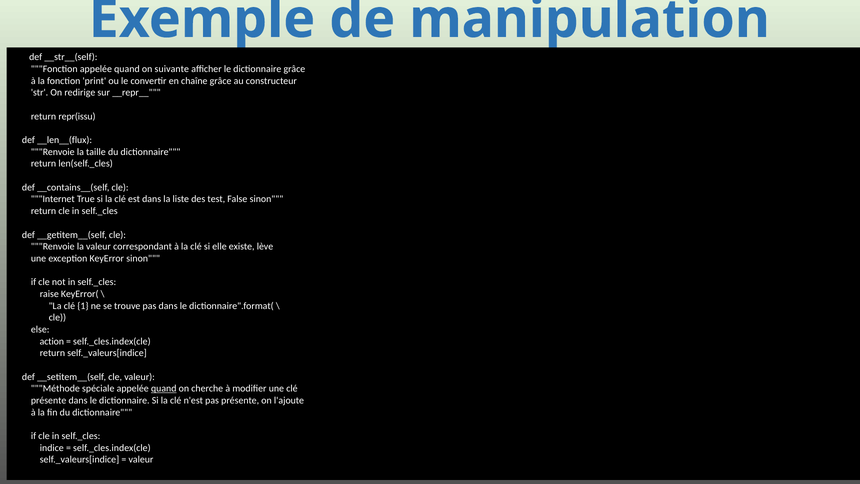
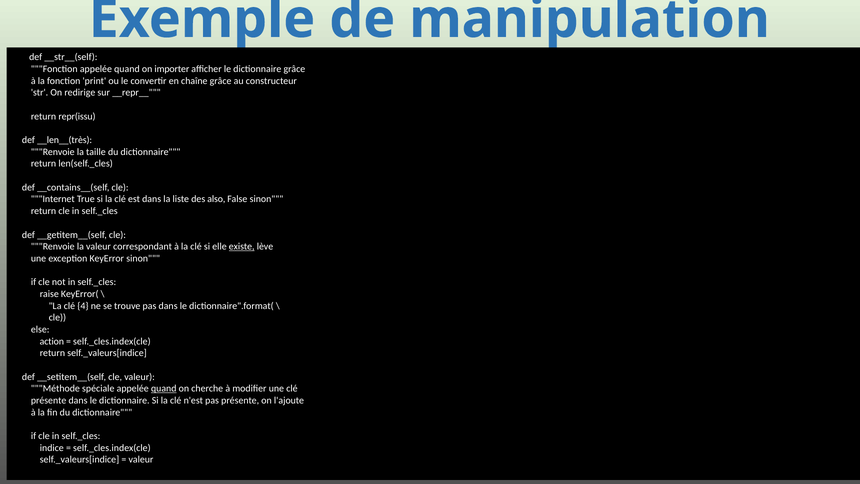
suivante: suivante -> importer
__len__(flux: __len__(flux -> __len__(très
test: test -> also
existe underline: none -> present
1: 1 -> 4
